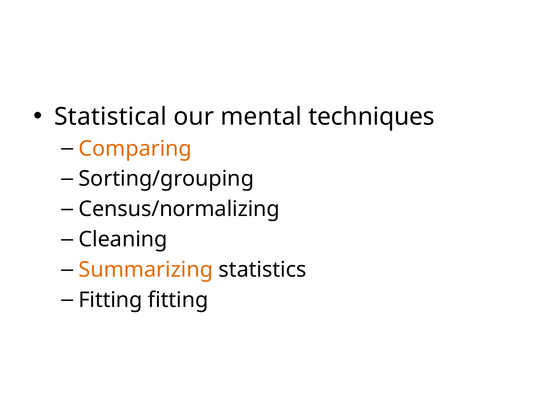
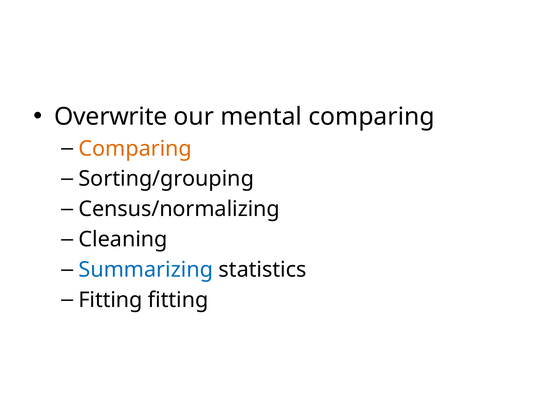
Statistical: Statistical -> Overwrite
mental techniques: techniques -> comparing
Summarizing colour: orange -> blue
